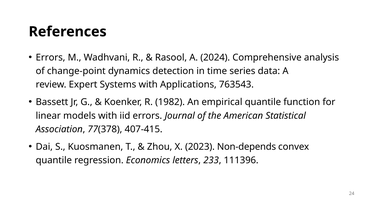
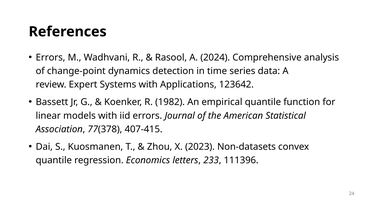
763543: 763543 -> 123642
Non-depends: Non-depends -> Non-datasets
